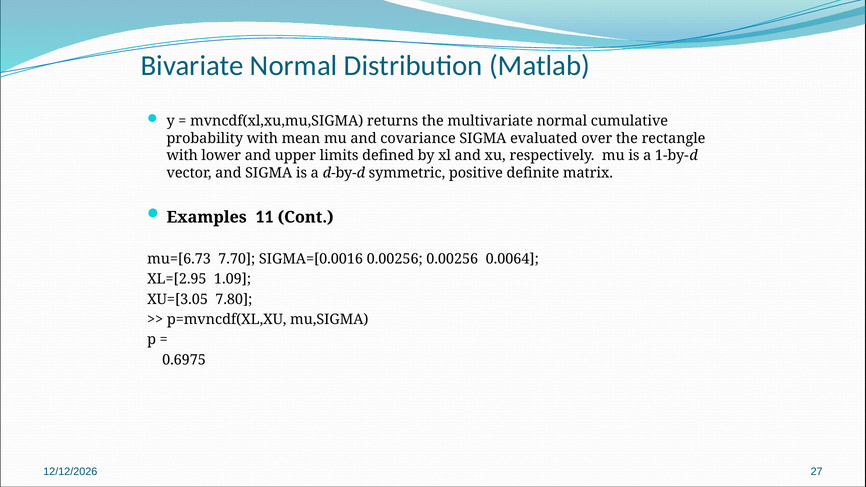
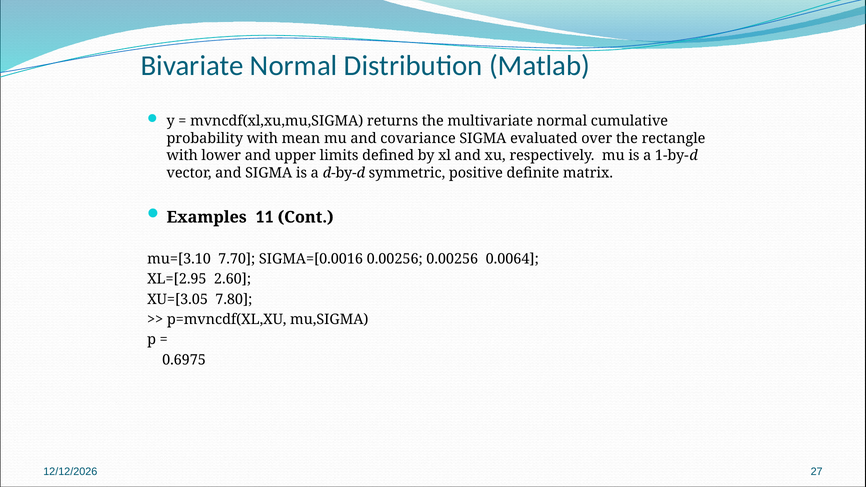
mu=[6.73: mu=[6.73 -> mu=[3.10
1.09: 1.09 -> 2.60
